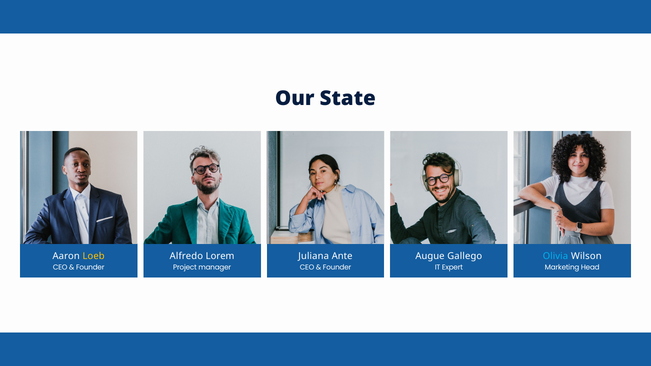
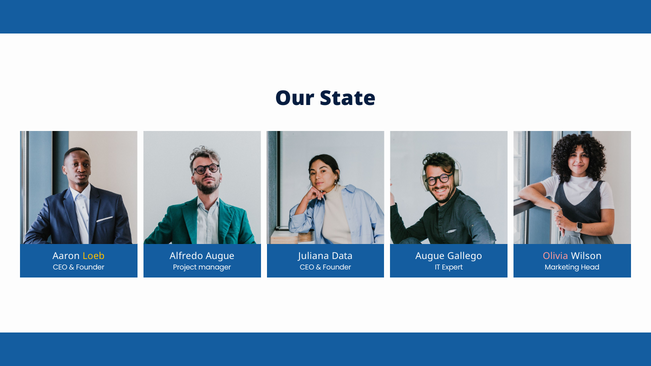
Alfredo Lorem: Lorem -> Augue
Ante: Ante -> Data
Olivia colour: light blue -> pink
